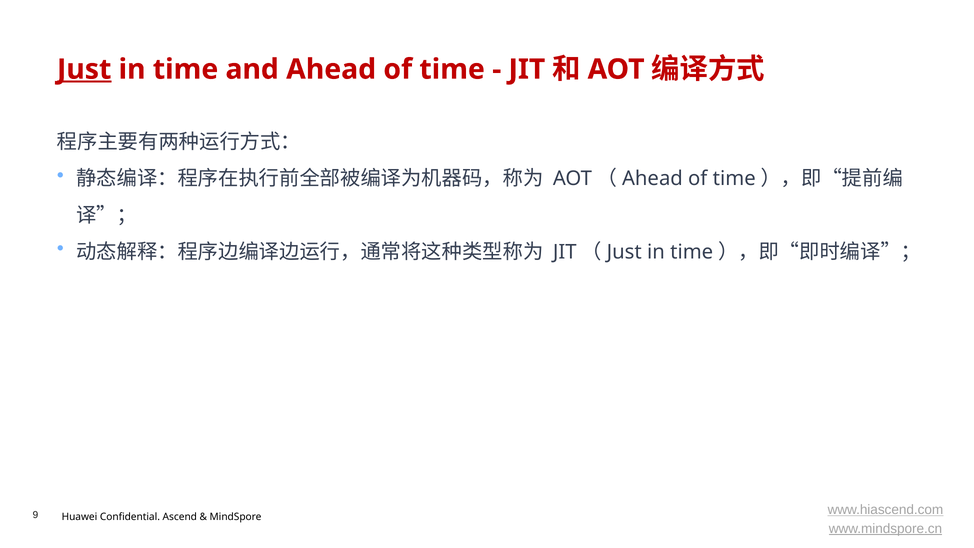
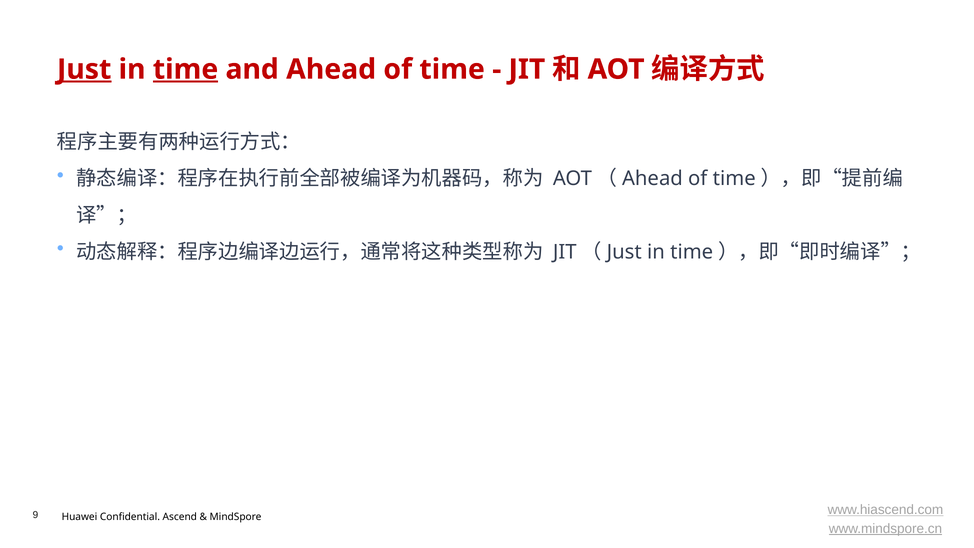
time at (186, 69) underline: none -> present
